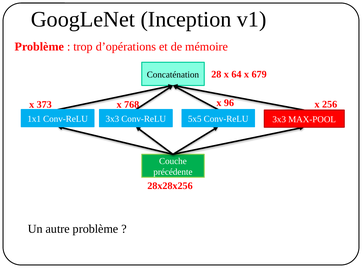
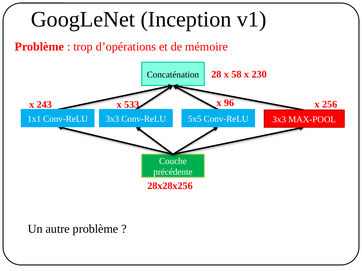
64: 64 -> 58
679: 679 -> 230
373: 373 -> 243
768: 768 -> 533
